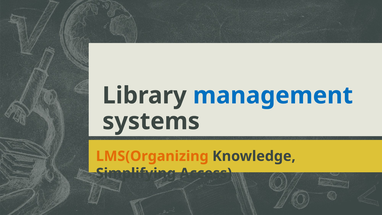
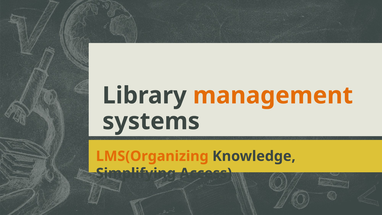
management colour: blue -> orange
